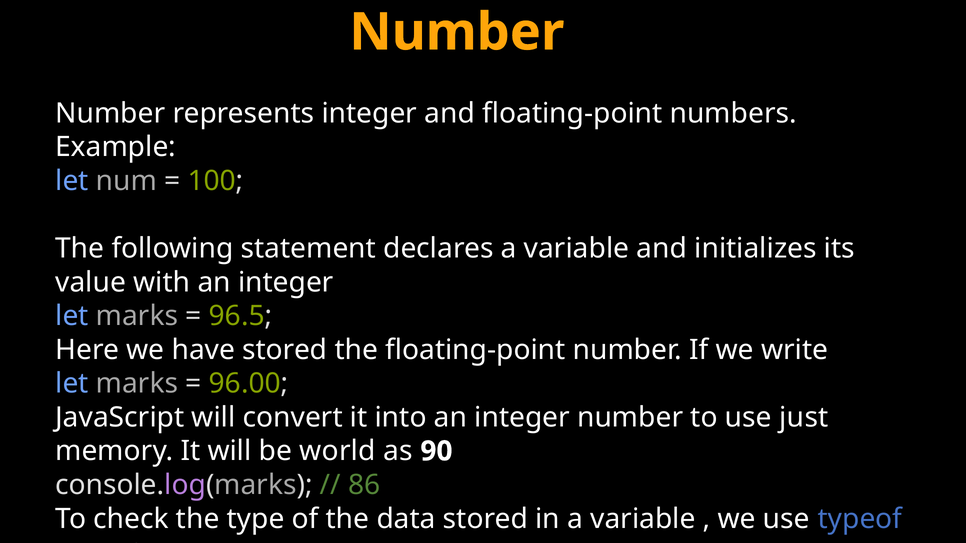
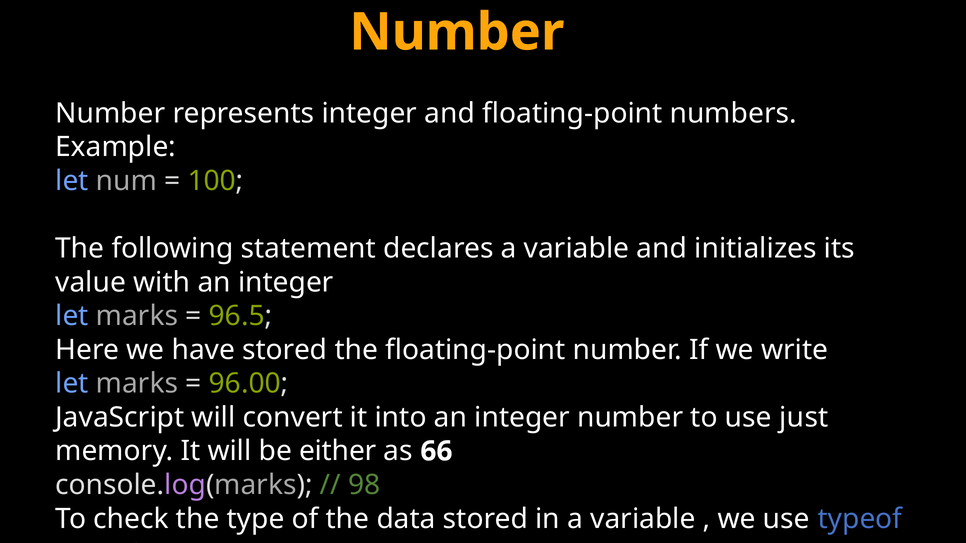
world: world -> either
90: 90 -> 66
86: 86 -> 98
